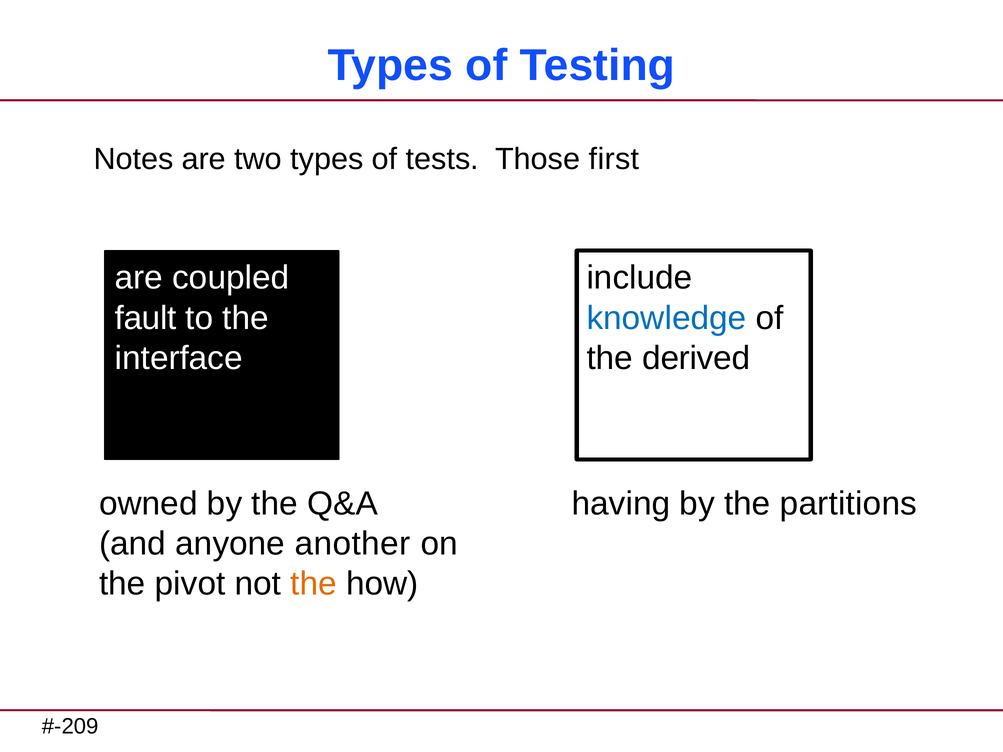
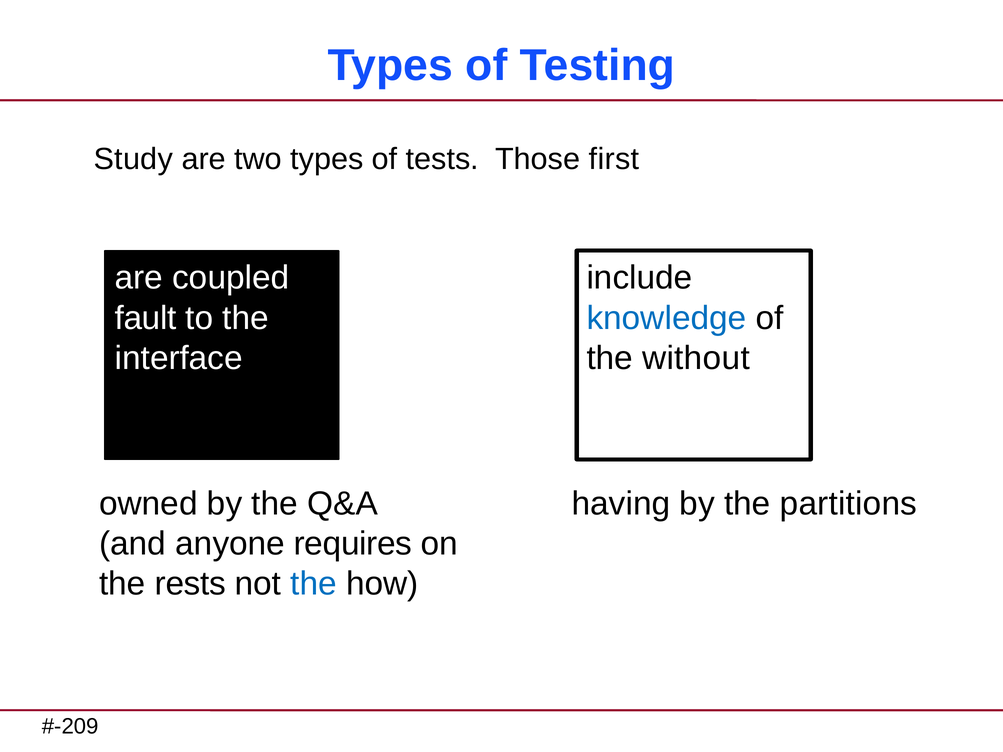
Notes: Notes -> Study
derived: derived -> without
another: another -> requires
pivot: pivot -> rests
the at (314, 584) colour: orange -> blue
